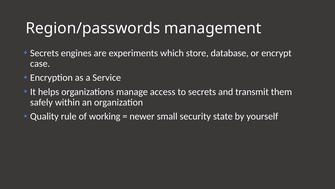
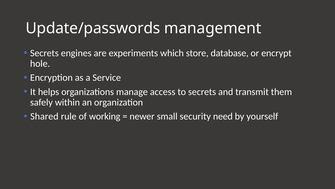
Region/passwords: Region/passwords -> Update/passwords
case: case -> hole
Quality: Quality -> Shared
state: state -> need
